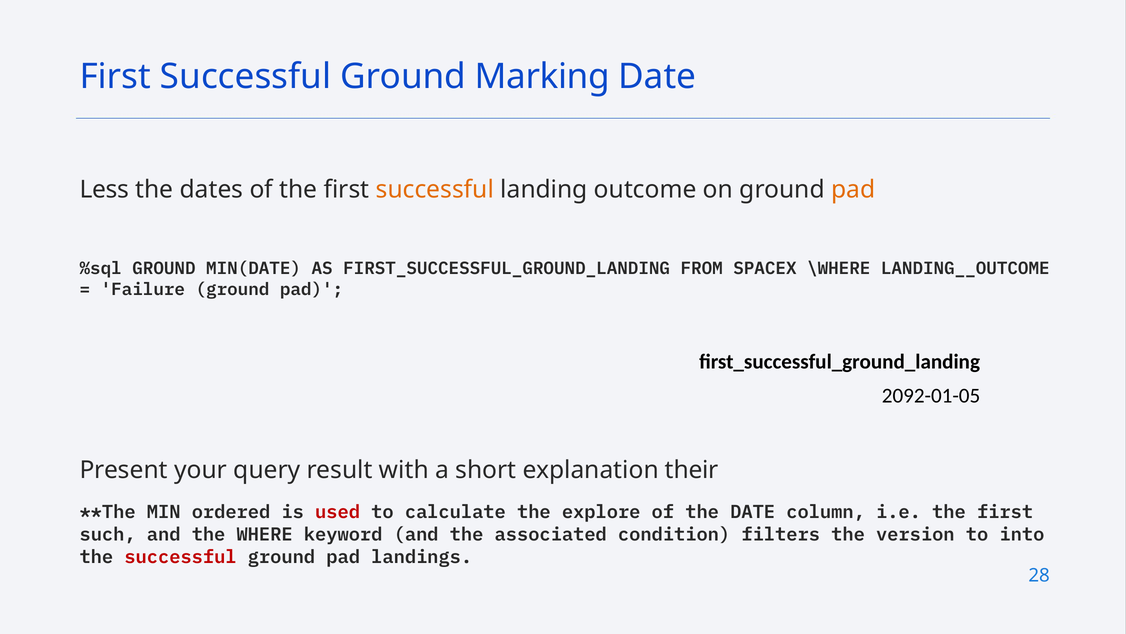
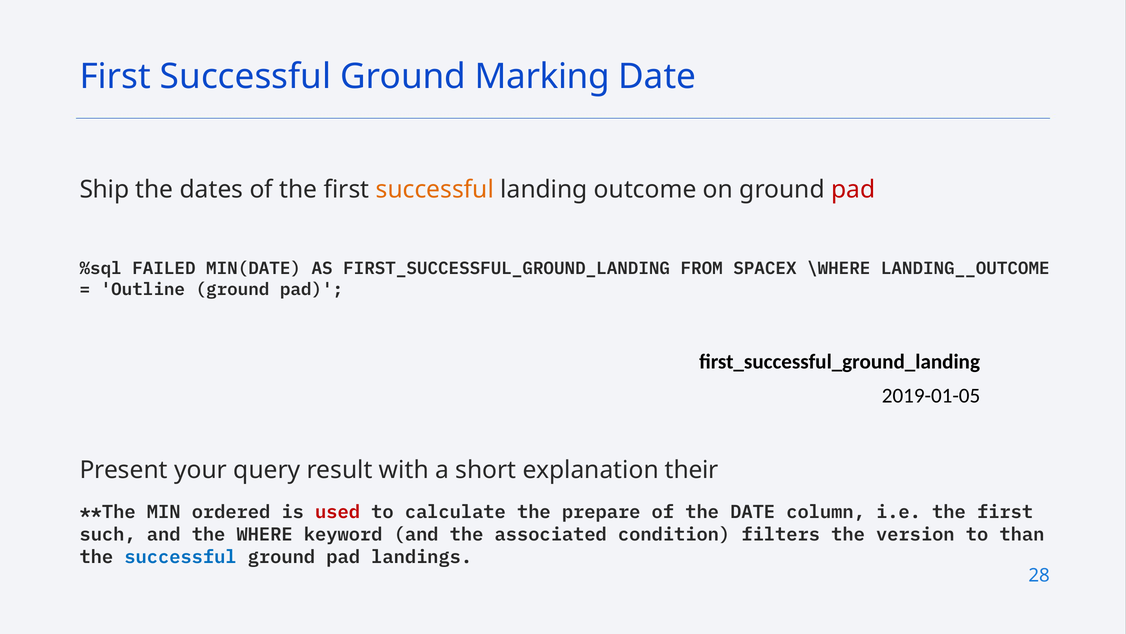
Less: Less -> Ship
pad at (853, 189) colour: orange -> red
%sql GROUND: GROUND -> FAILED
Failure: Failure -> Outline
2092-01-05: 2092-01-05 -> 2019-01-05
explore: explore -> prepare
into: into -> than
successful at (181, 556) colour: red -> blue
